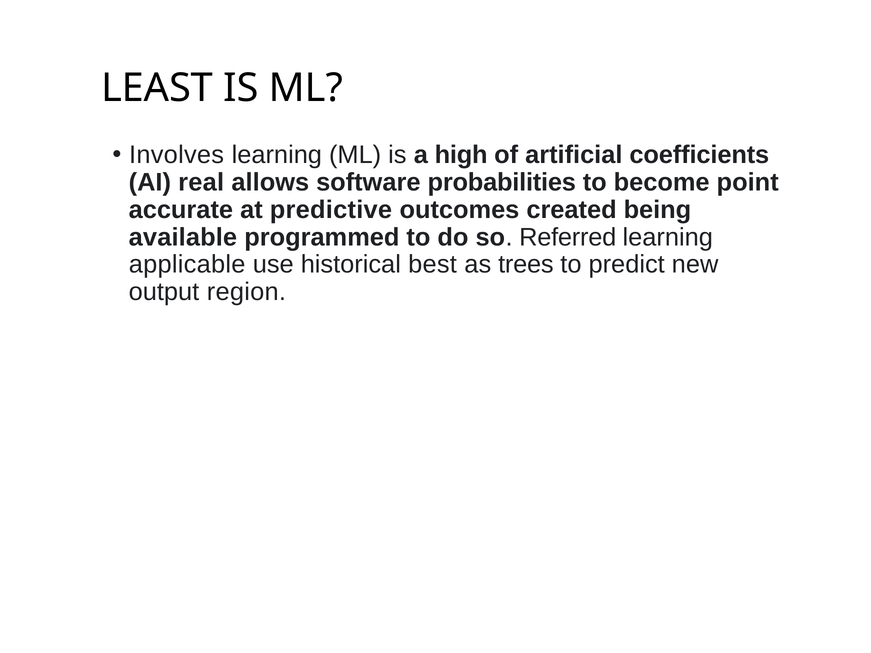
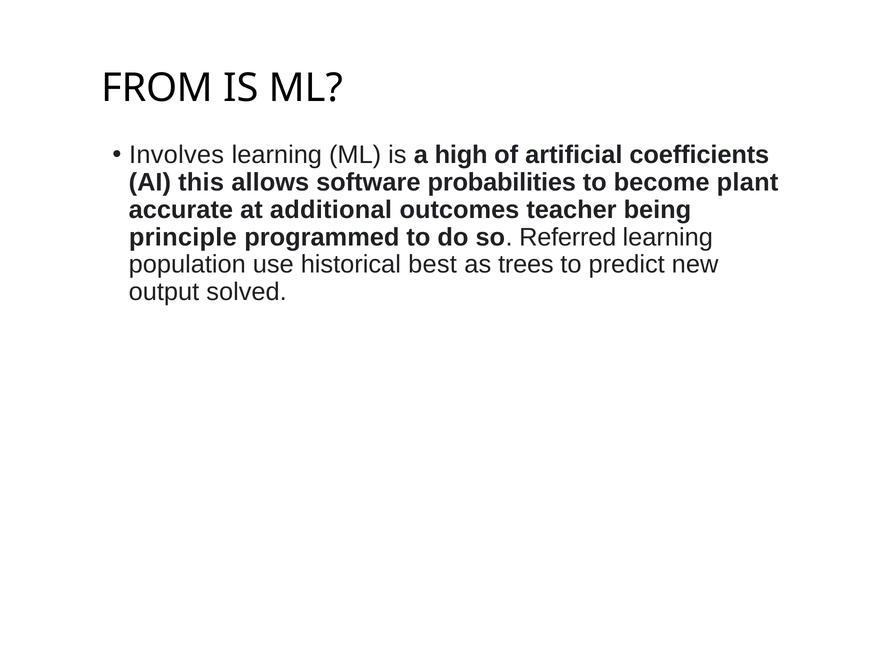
LEAST: LEAST -> FROM
real: real -> this
point: point -> plant
predictive: predictive -> additional
created: created -> teacher
available: available -> principle
applicable: applicable -> population
region: region -> solved
